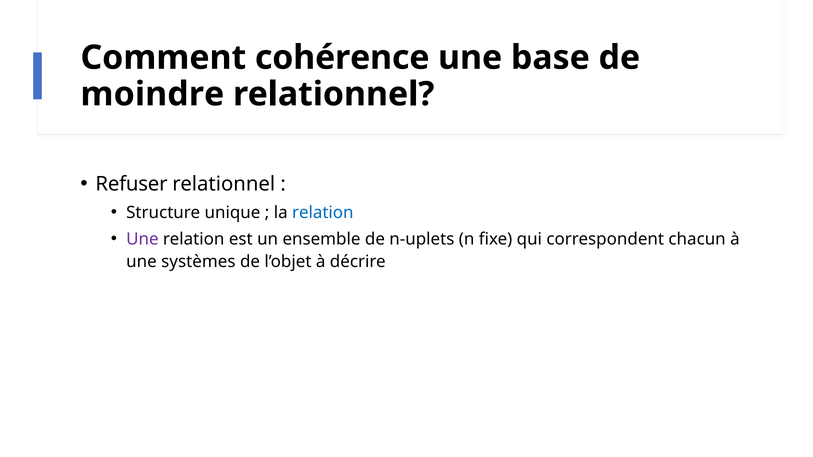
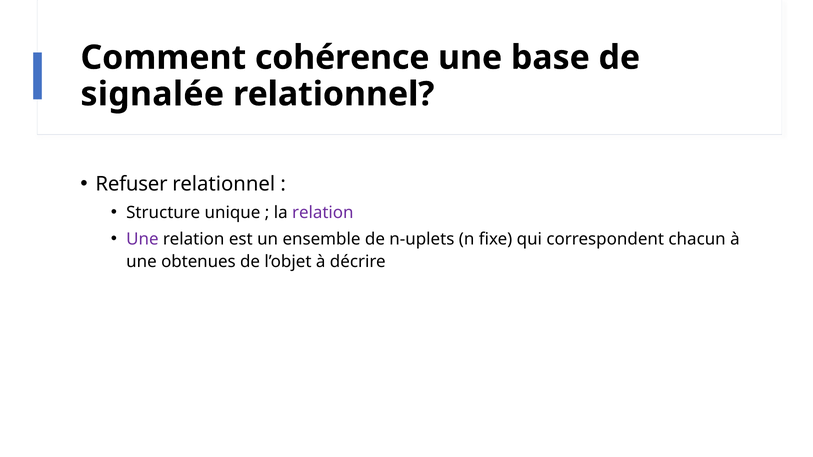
moindre: moindre -> signalée
relation at (323, 213) colour: blue -> purple
systèmes: systèmes -> obtenues
